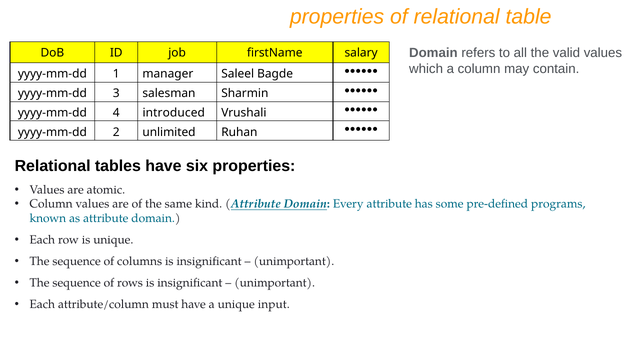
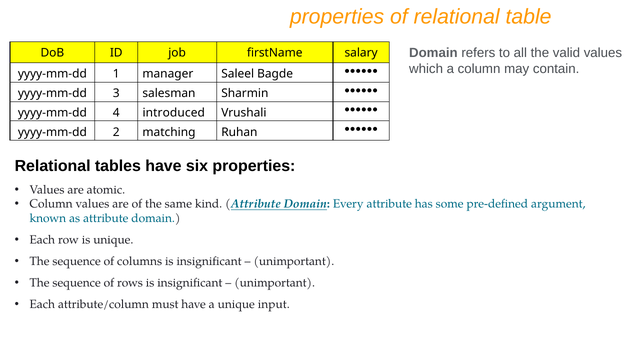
unlimited: unlimited -> matching
programs: programs -> argument
